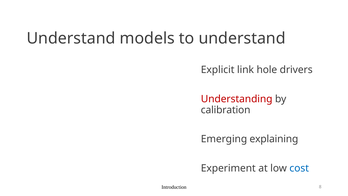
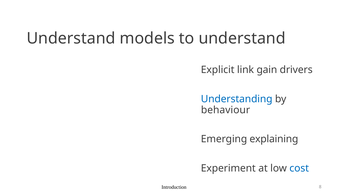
hole: hole -> gain
Understanding colour: red -> blue
calibration: calibration -> behaviour
